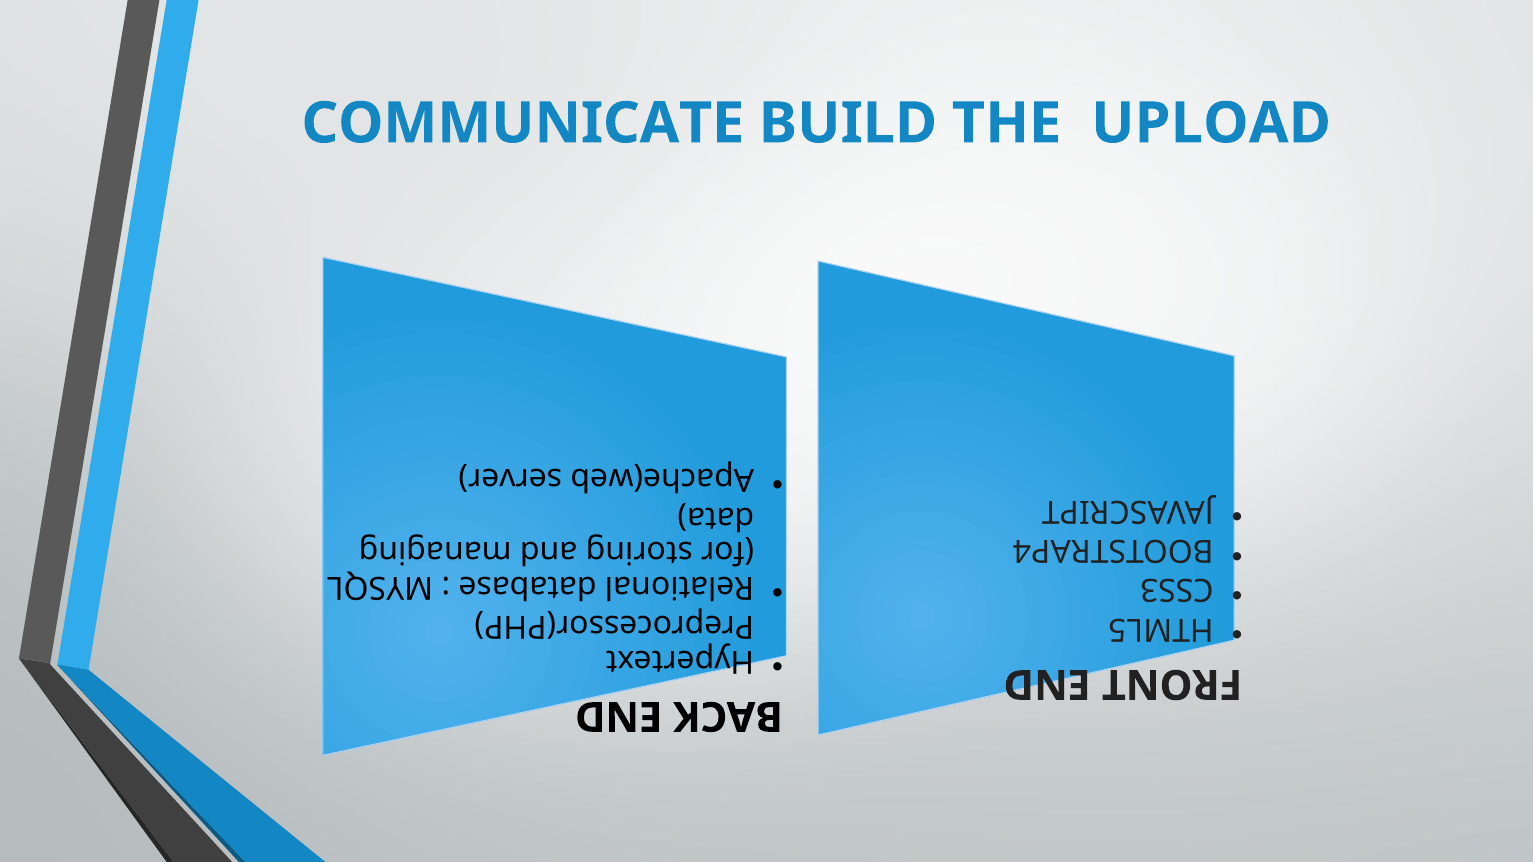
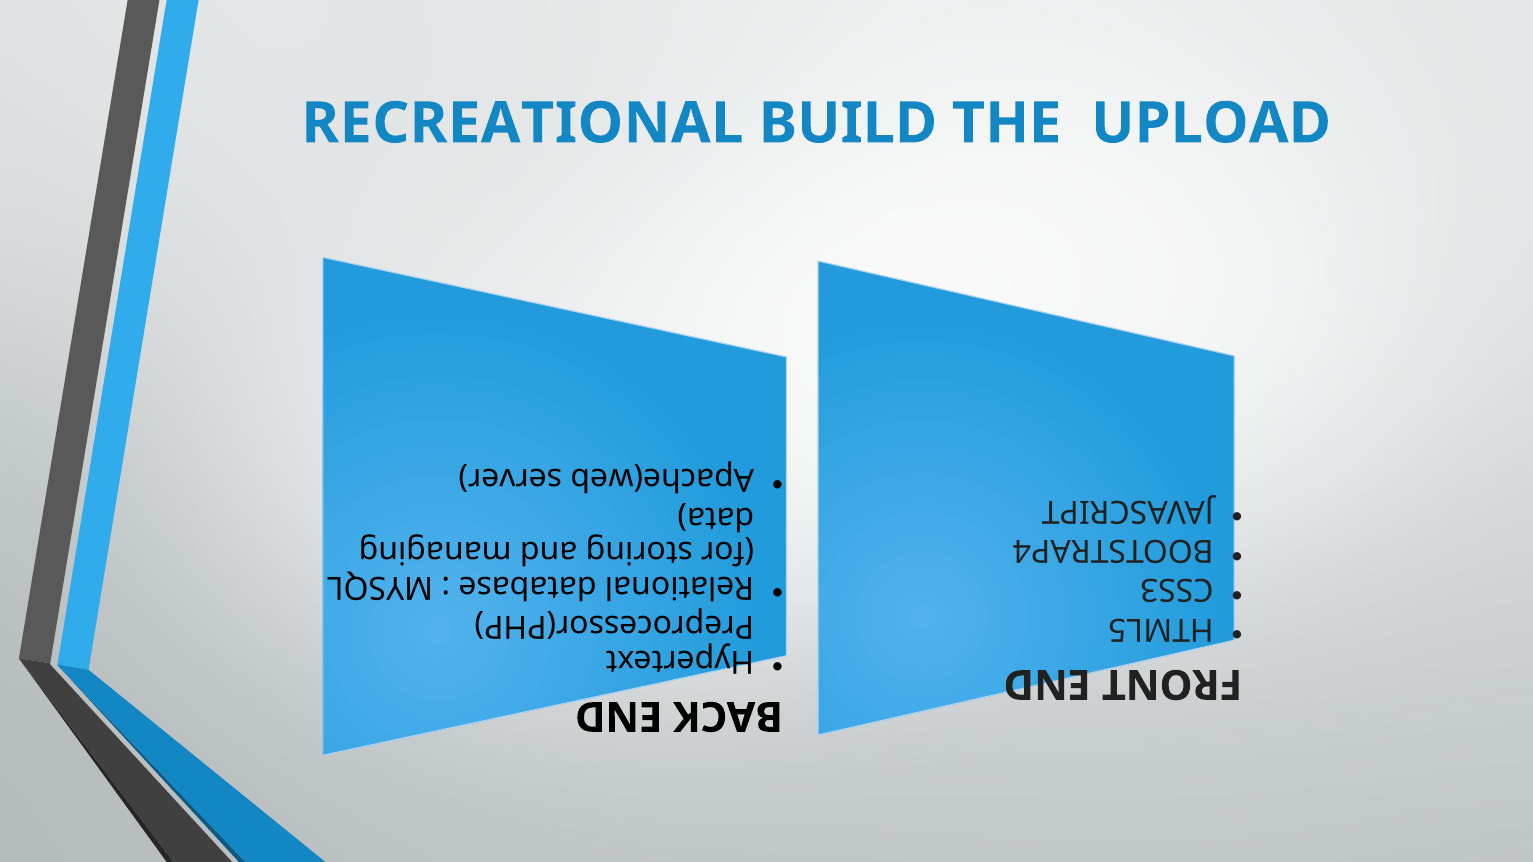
COMMUNICATE: COMMUNICATE -> RECREATIONAL
